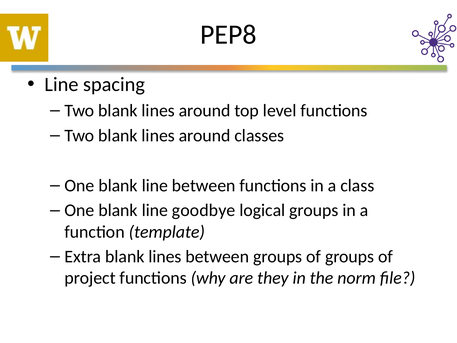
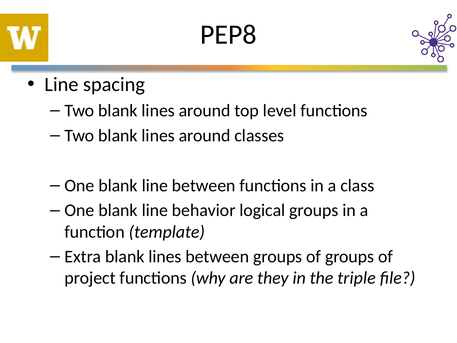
goodbye: goodbye -> behavior
norm: norm -> triple
